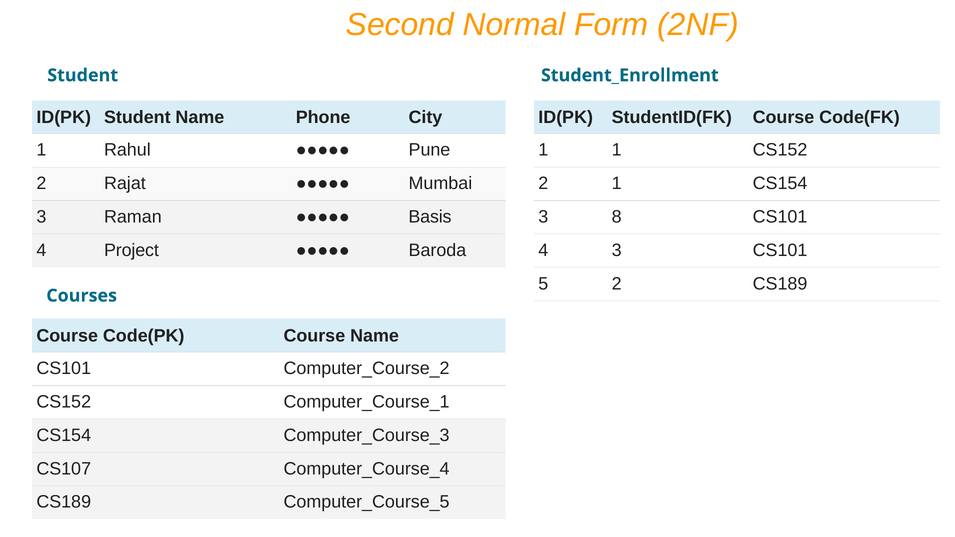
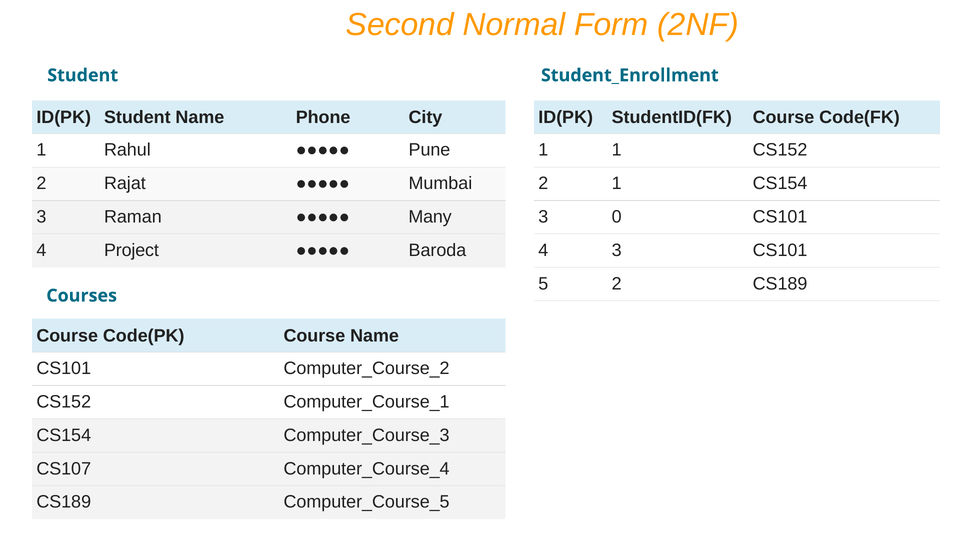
Basis: Basis -> Many
8: 8 -> 0
